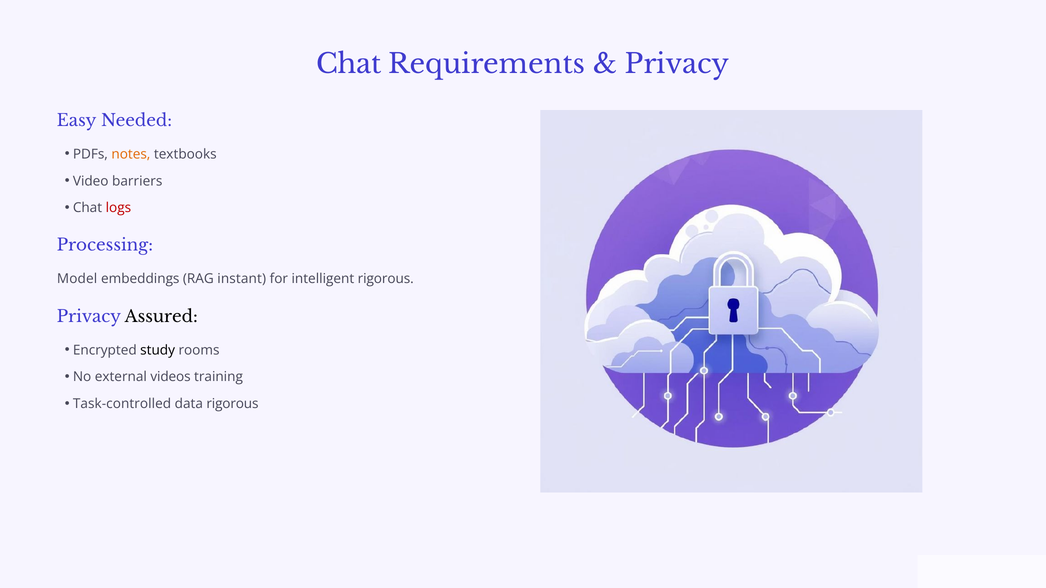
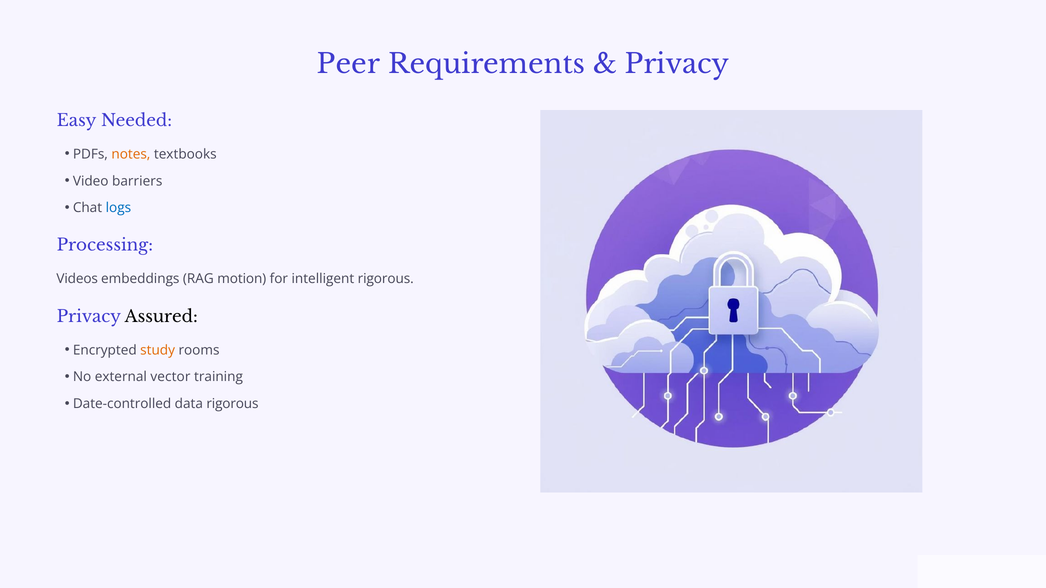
Chat at (349, 64): Chat -> Peer
logs colour: red -> blue
Model: Model -> Videos
instant: instant -> motion
study colour: black -> orange
videos: videos -> vector
Task-controlled: Task-controlled -> Date-controlled
